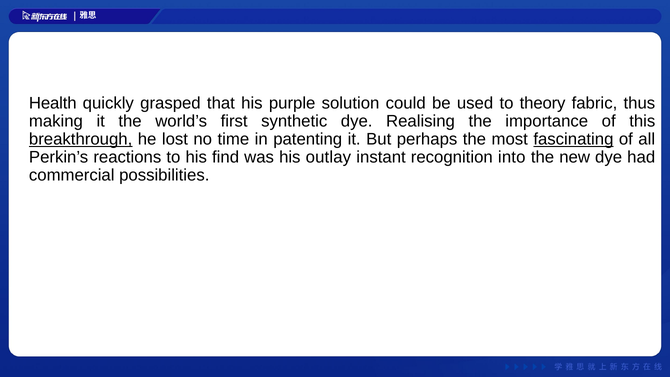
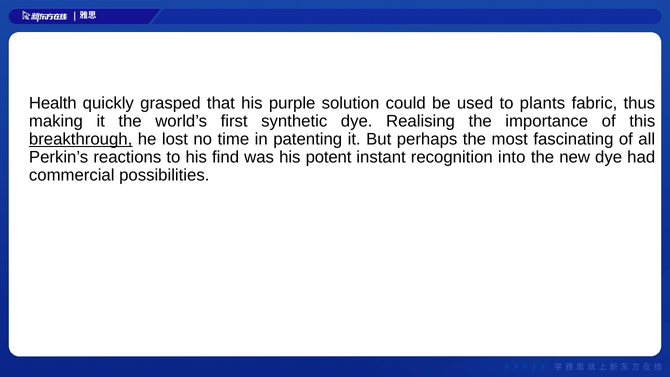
theory: theory -> plants
fascinating underline: present -> none
outlay: outlay -> potent
